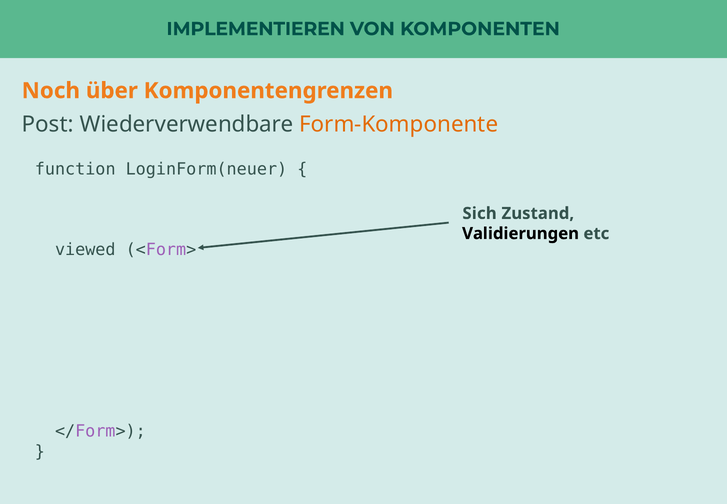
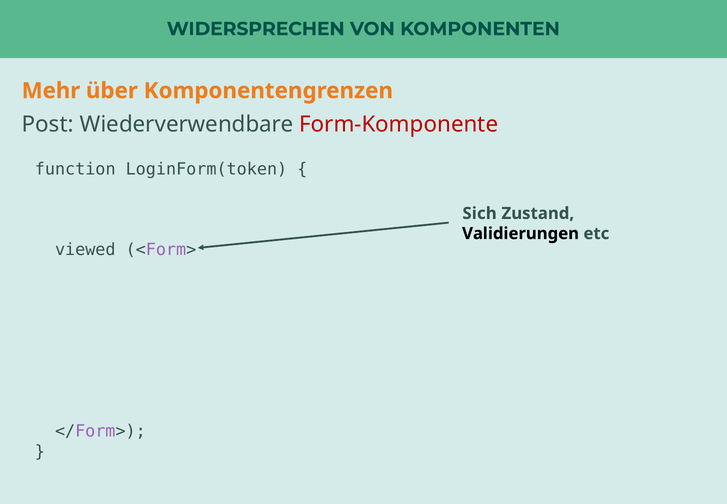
IMPLEMENTIEREN: IMPLEMENTIEREN -> WIDERSPRECHEN
Noch: Noch -> Mehr
Form-Komponente colour: orange -> red
LoginForm(neuer: LoginForm(neuer -> LoginForm(token
